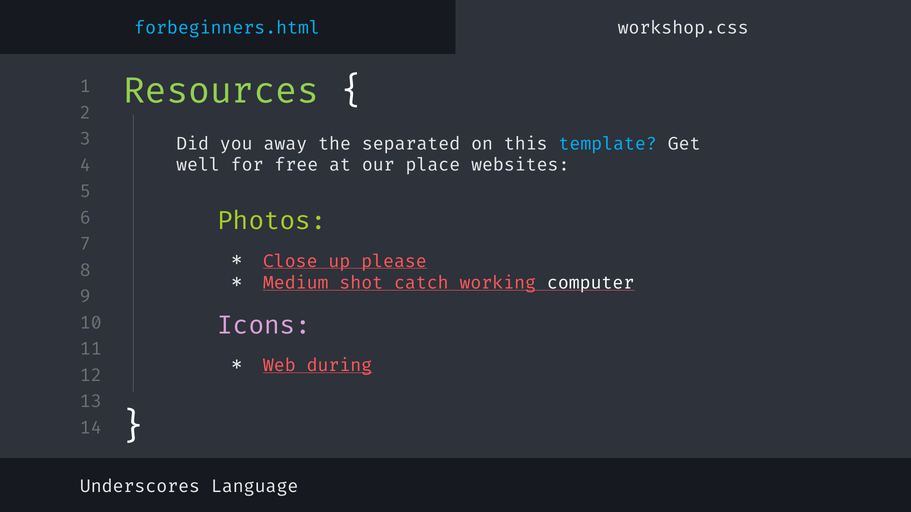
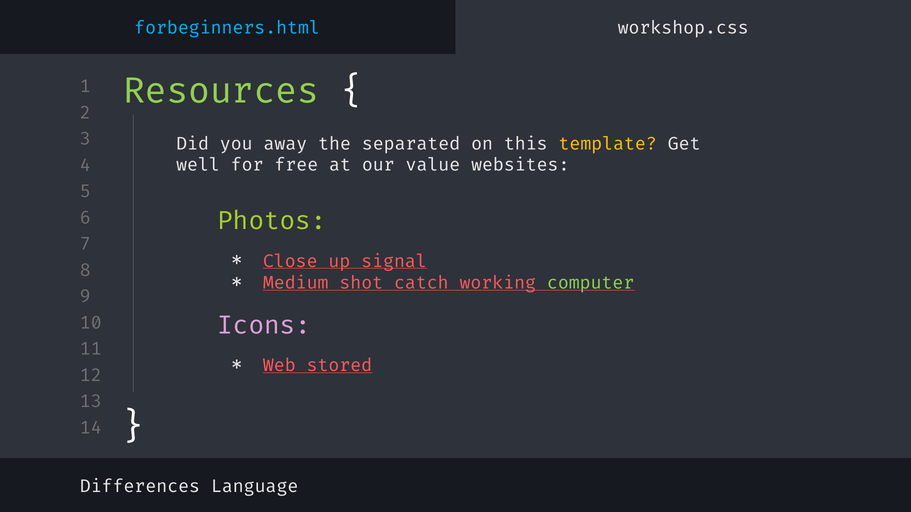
template colour: light blue -> yellow
place: place -> value
please: please -> signal
computer colour: white -> light green
during: during -> stored
Underscores: Underscores -> Differences
